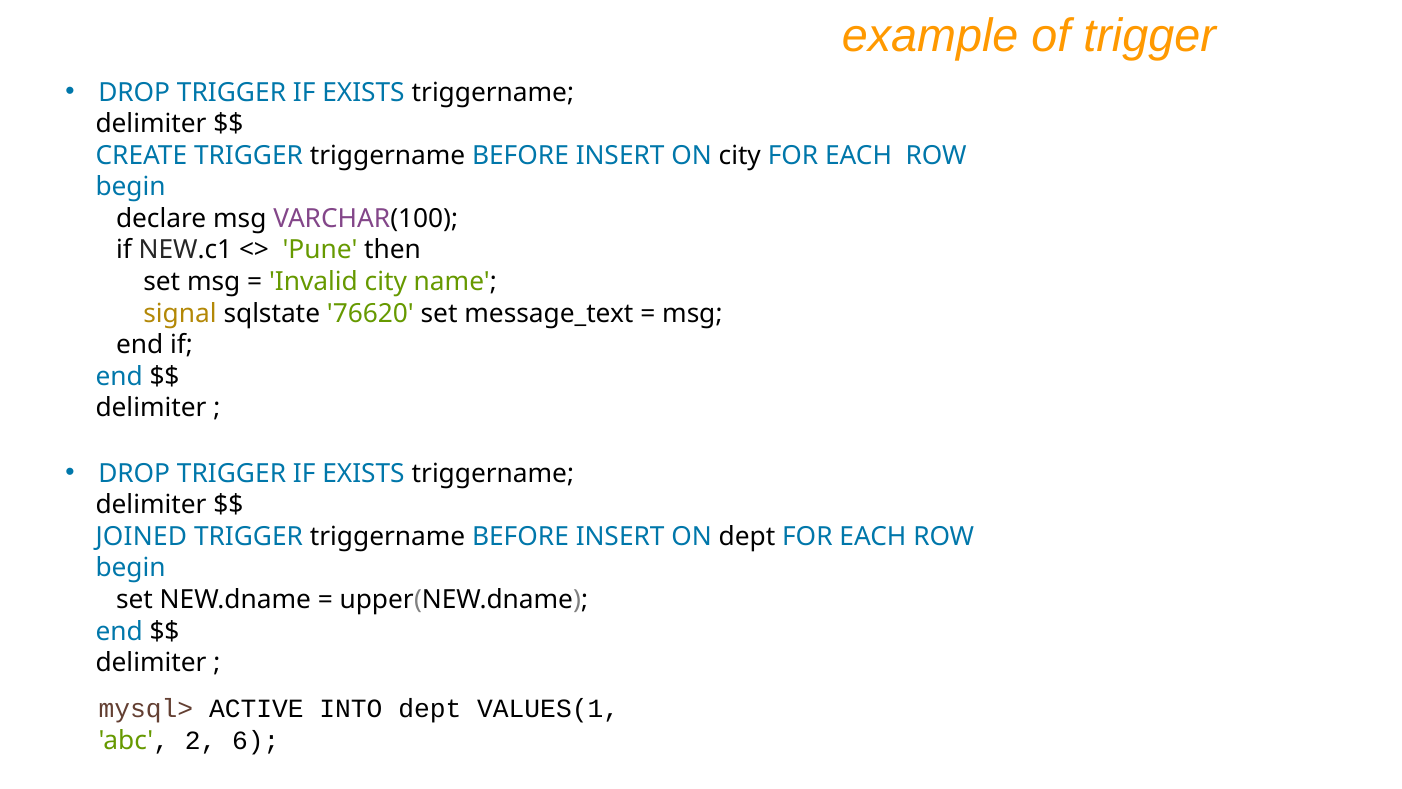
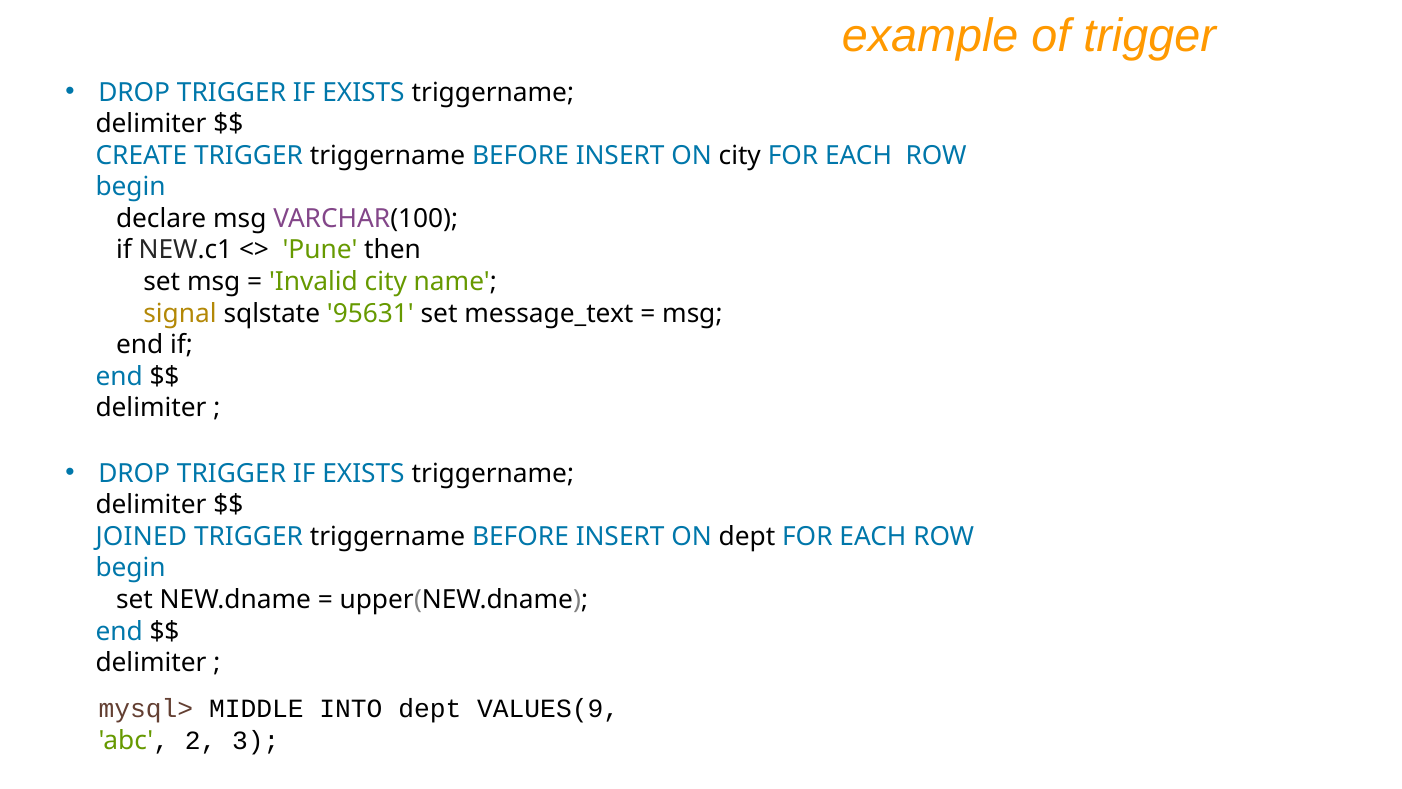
76620: 76620 -> 95631
ACTIVE: ACTIVE -> MIDDLE
VALUES(1: VALUES(1 -> VALUES(9
6: 6 -> 3
